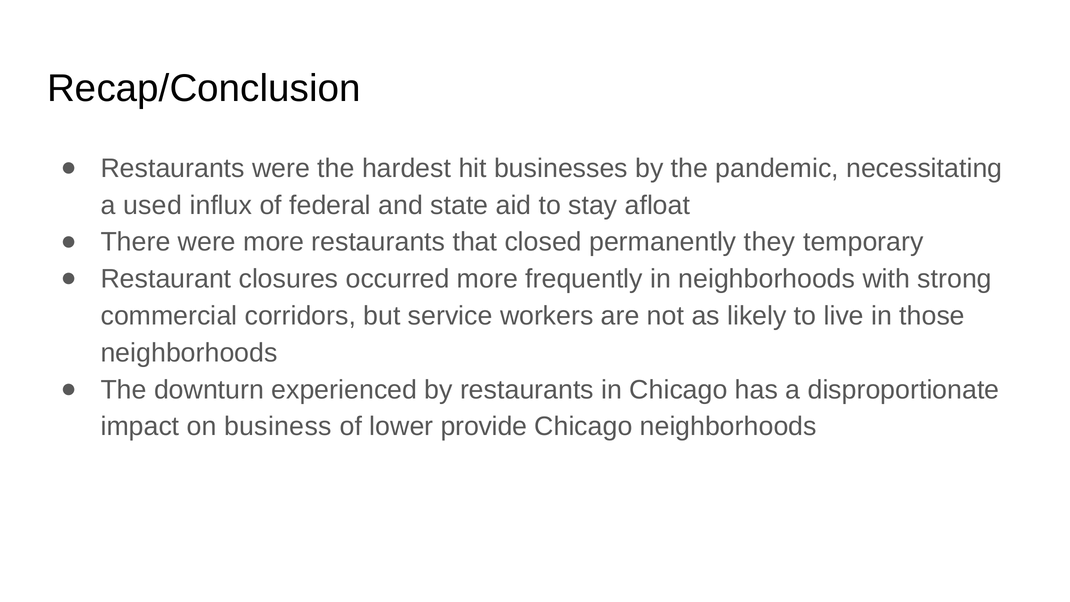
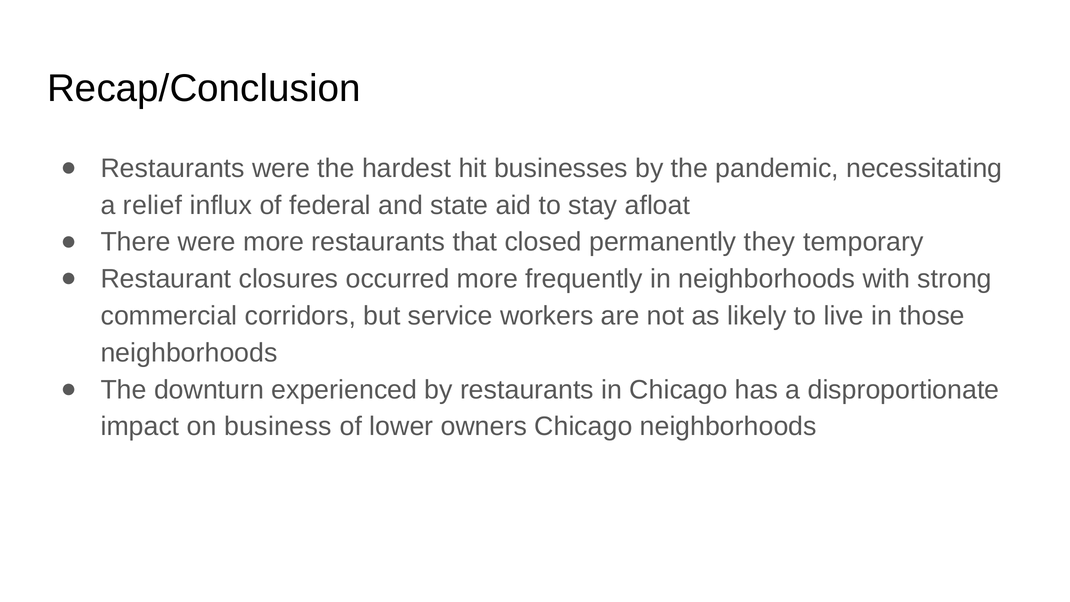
used: used -> relief
provide: provide -> owners
